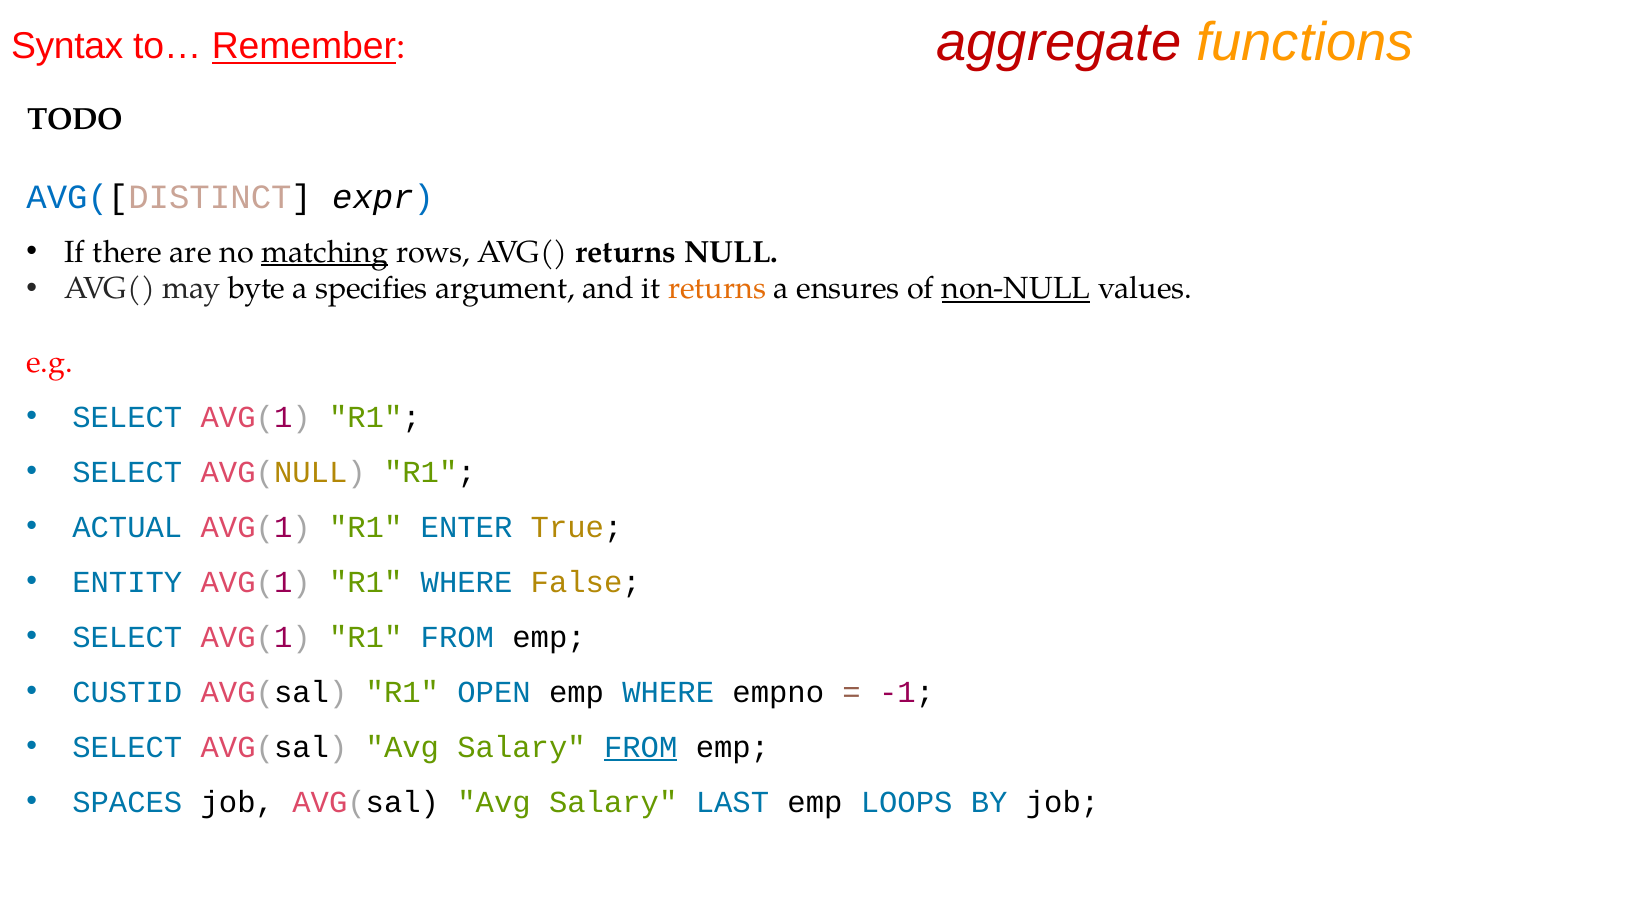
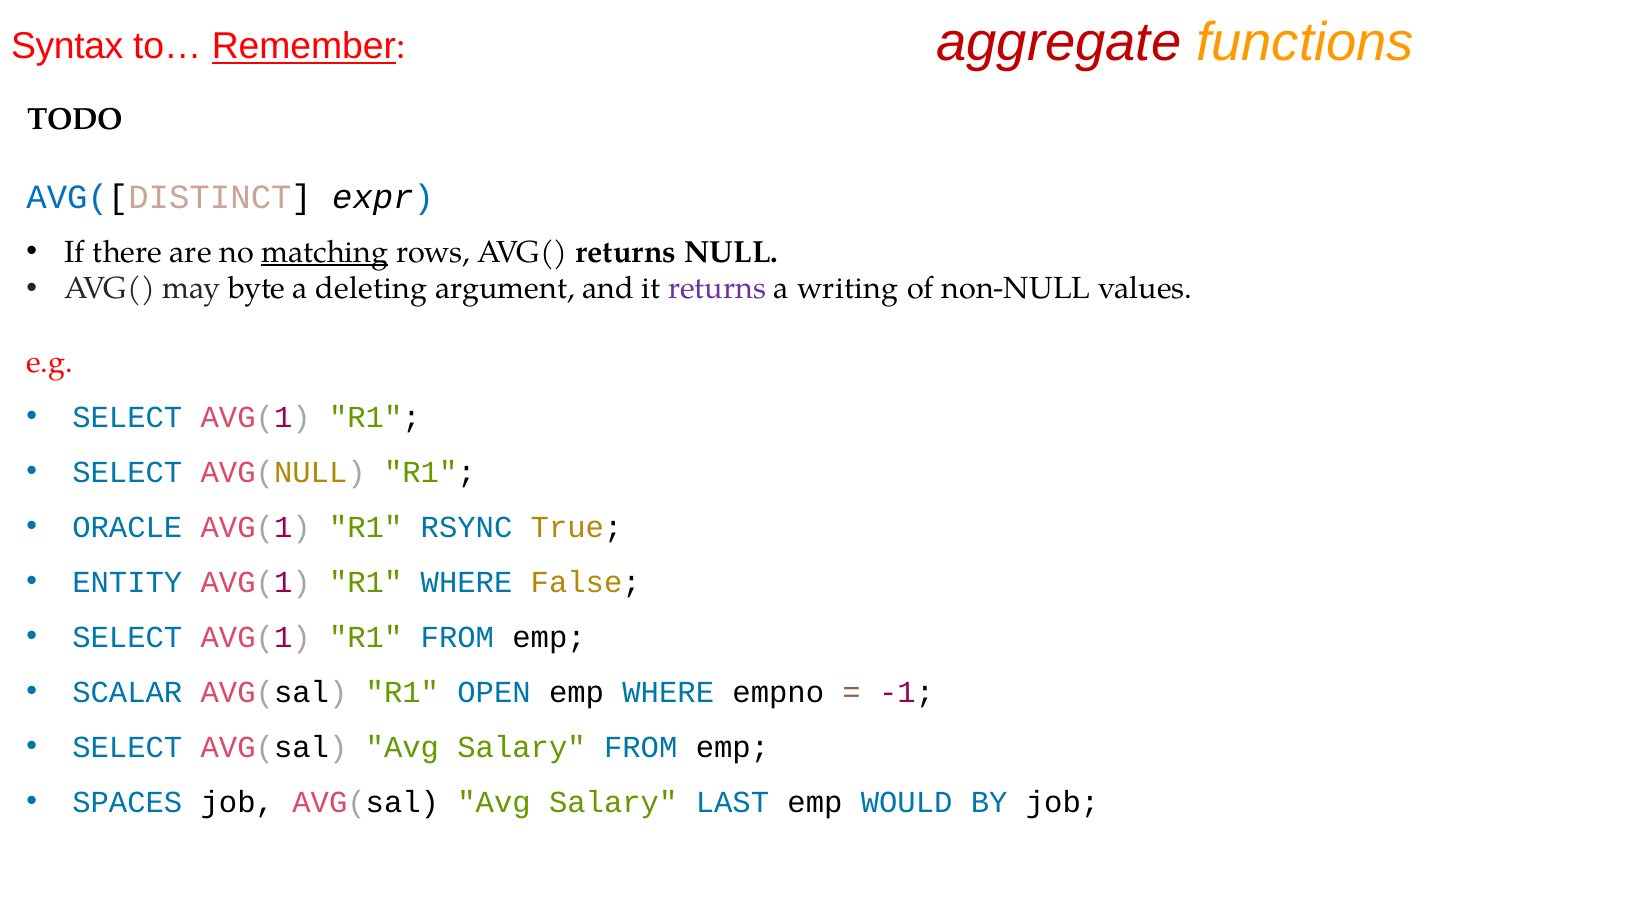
specifies: specifies -> deleting
returns at (717, 289) colour: orange -> purple
ensures: ensures -> writing
non-NULL underline: present -> none
ACTUAL: ACTUAL -> ORACLE
ENTER: ENTER -> RSYNC
CUSTID: CUSTID -> SCALAR
FROM at (641, 747) underline: present -> none
LOOPS: LOOPS -> WOULD
